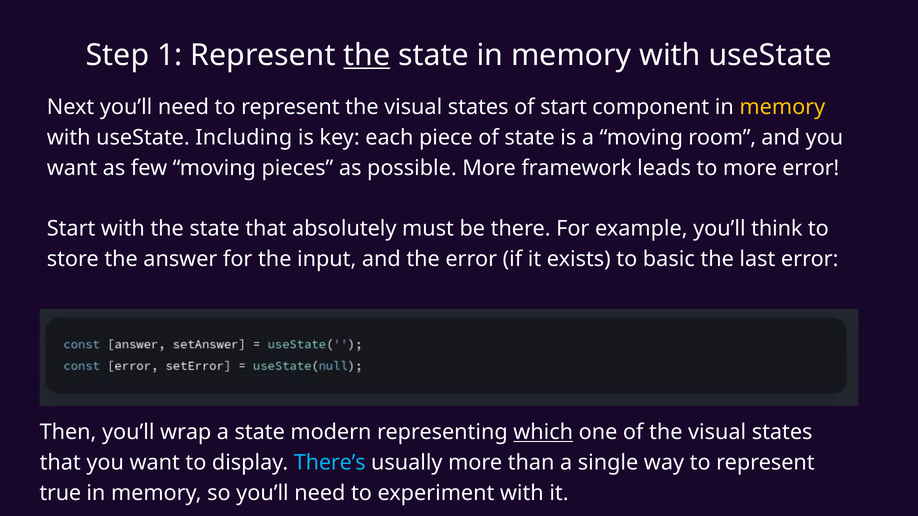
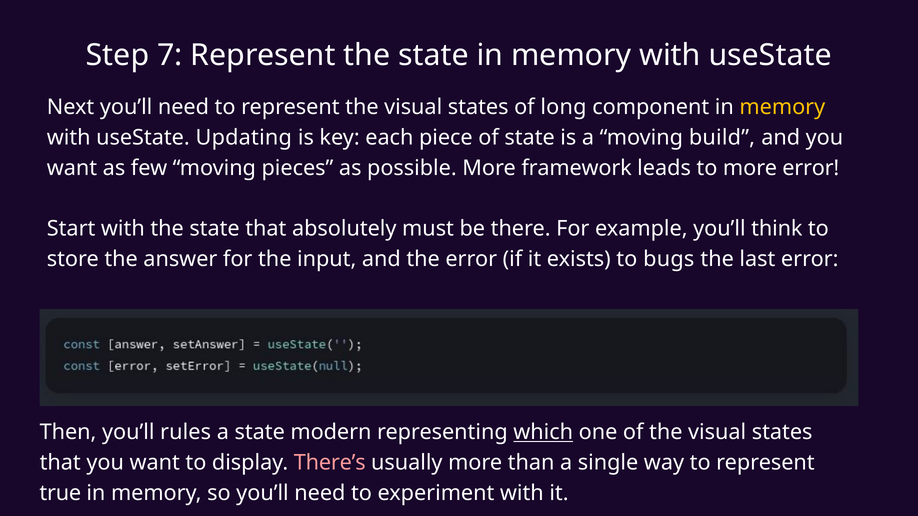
1: 1 -> 7
the at (367, 55) underline: present -> none
of start: start -> long
Including: Including -> Updating
room: room -> build
basic: basic -> bugs
wrap: wrap -> rules
There’s colour: light blue -> pink
